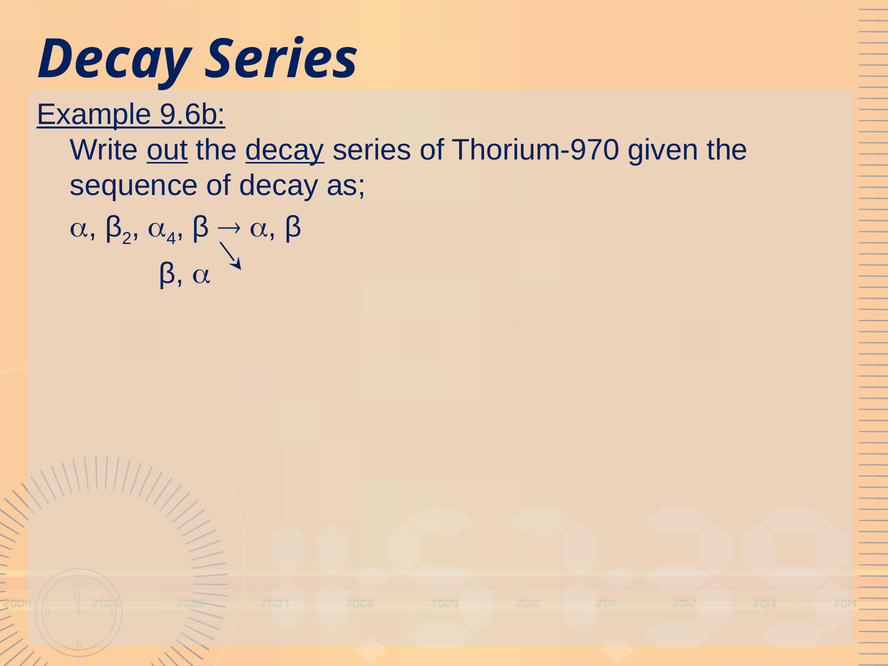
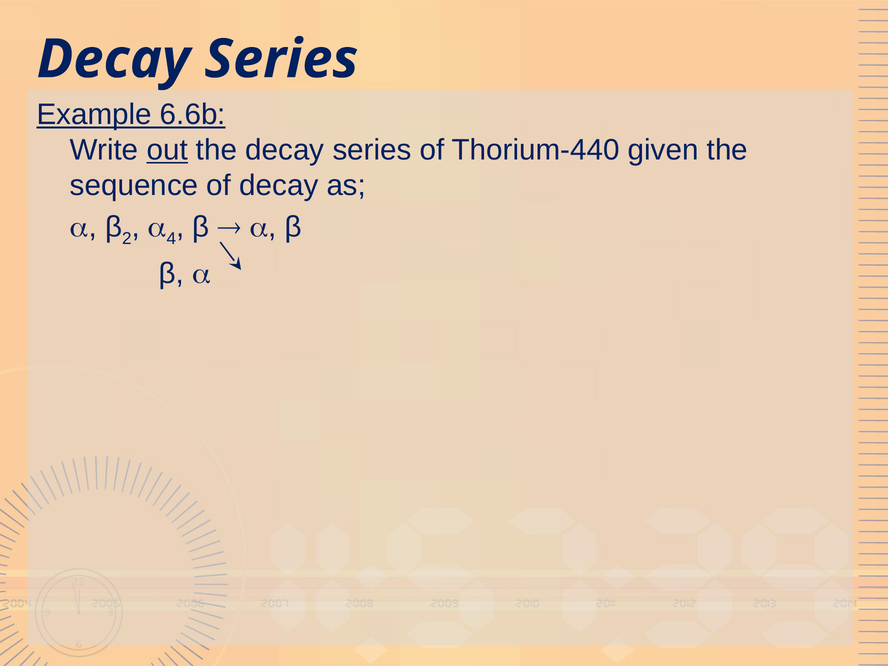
9.6b: 9.6b -> 6.6b
decay at (285, 150) underline: present -> none
Thorium-970: Thorium-970 -> Thorium-440
